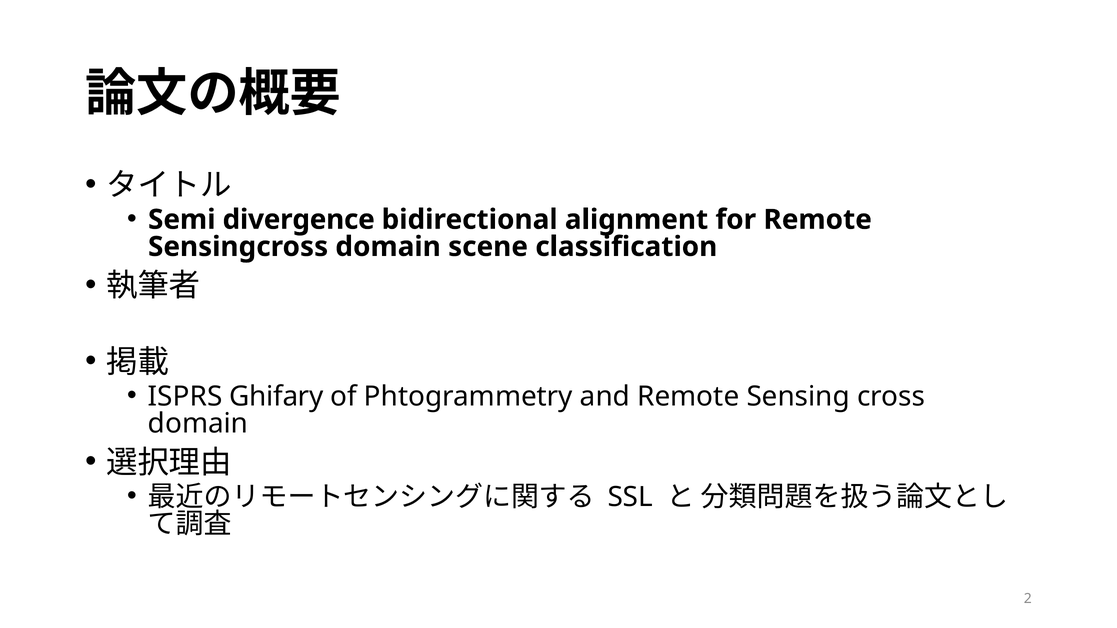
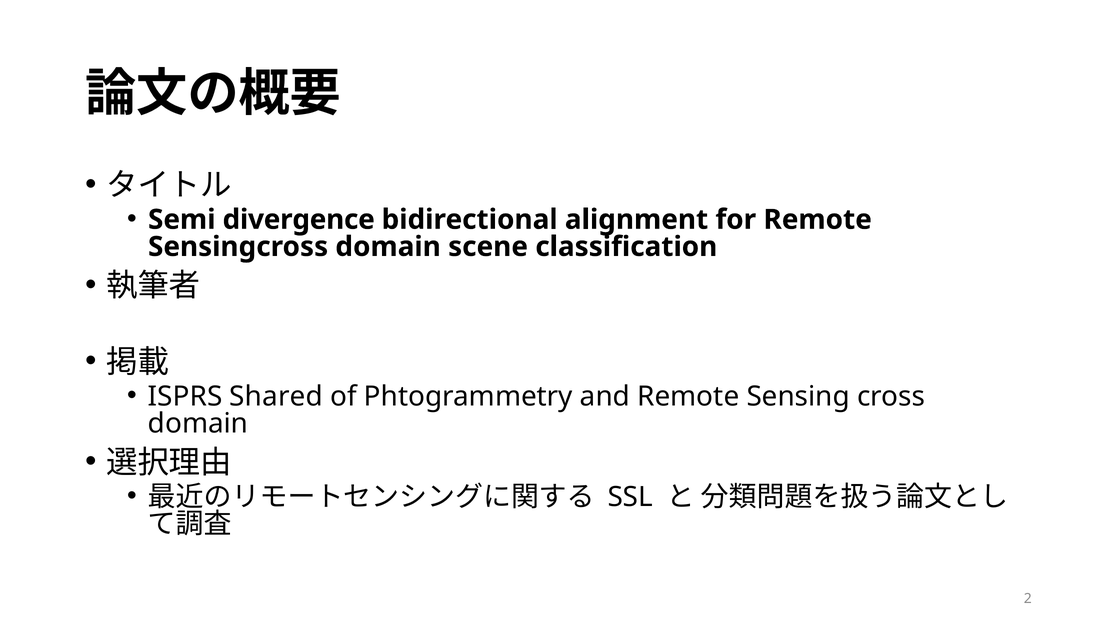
Ghifary: Ghifary -> Shared
